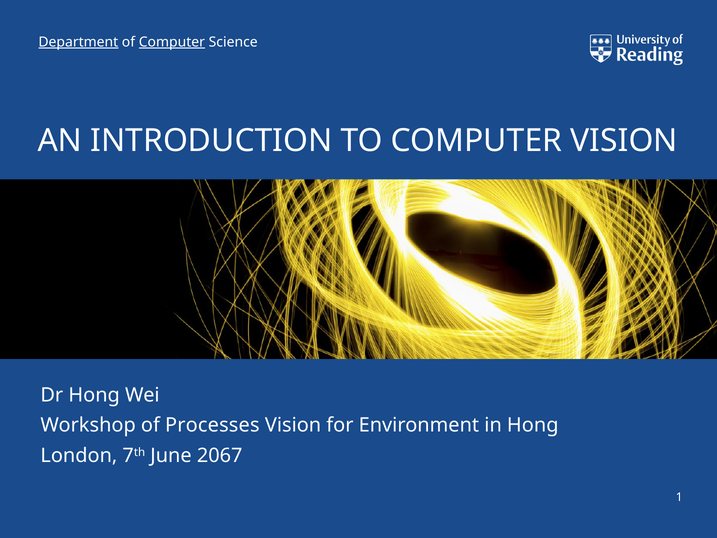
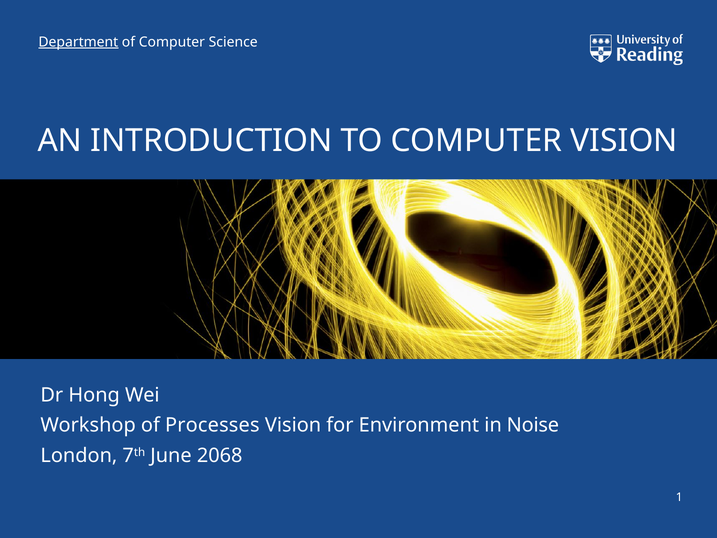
Computer at (172, 42) underline: present -> none
in Hong: Hong -> Noise
2067: 2067 -> 2068
